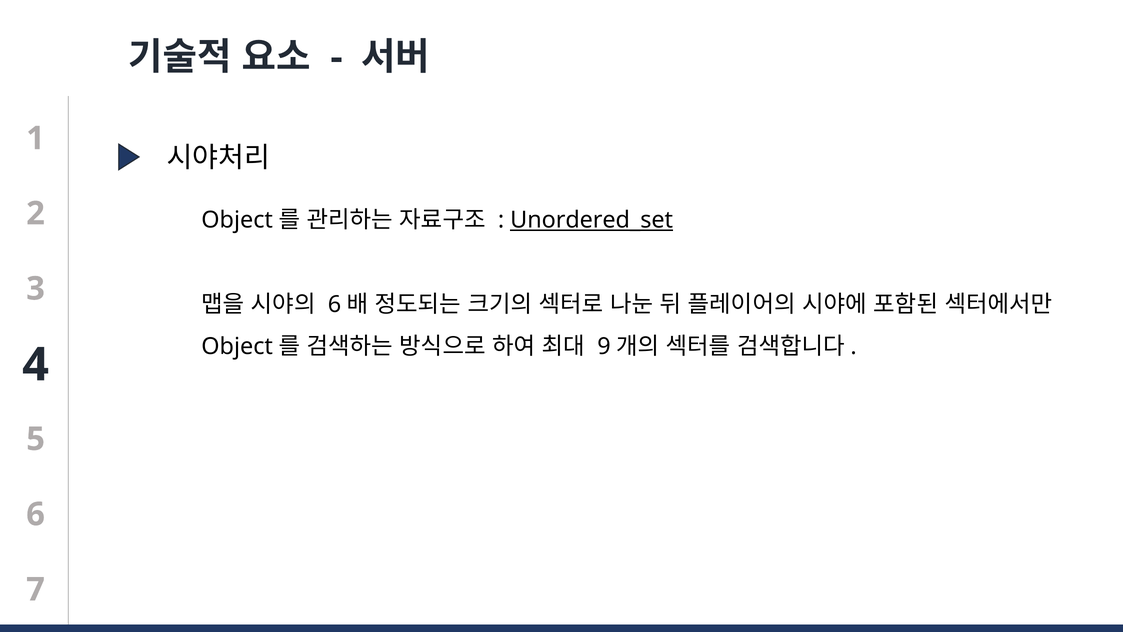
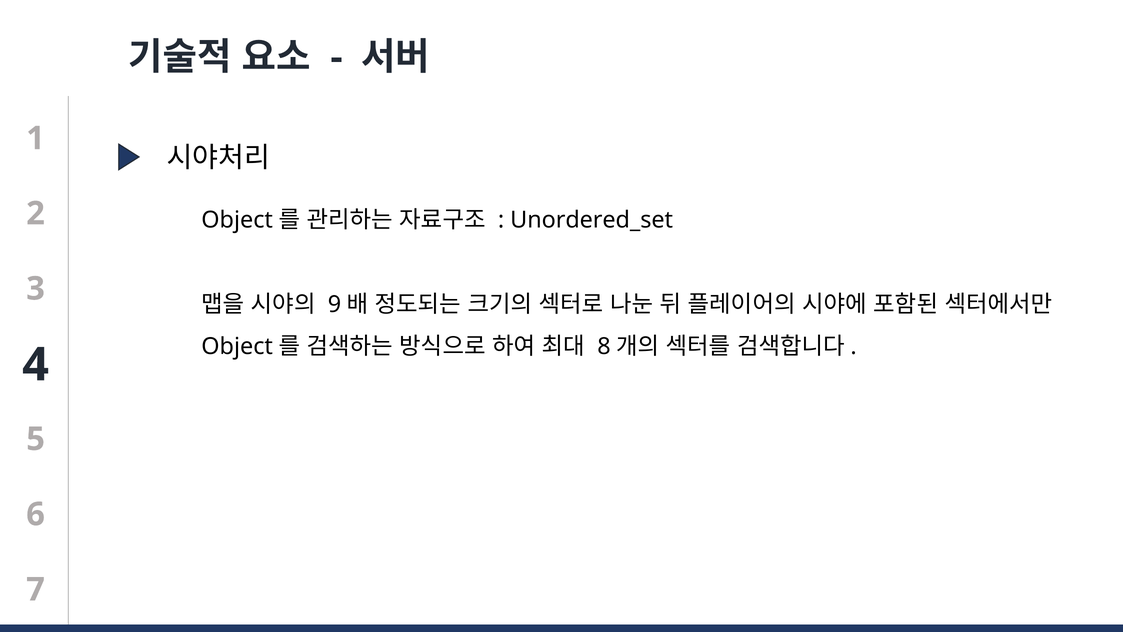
Unordered_set underline: present -> none
6 at (334, 304): 6 -> 9
9: 9 -> 8
